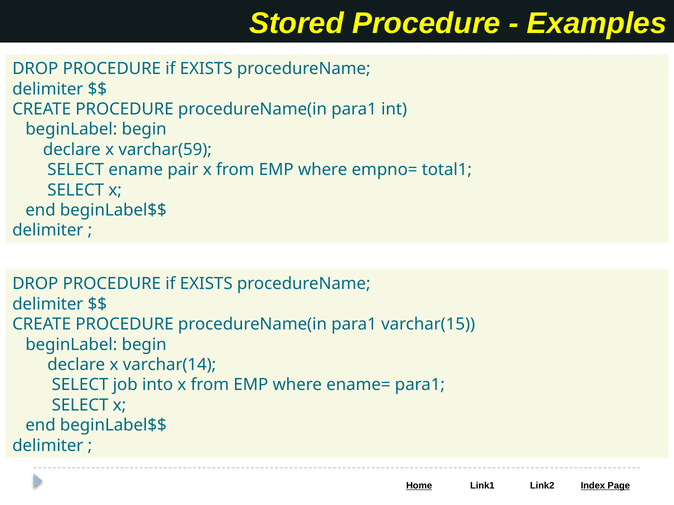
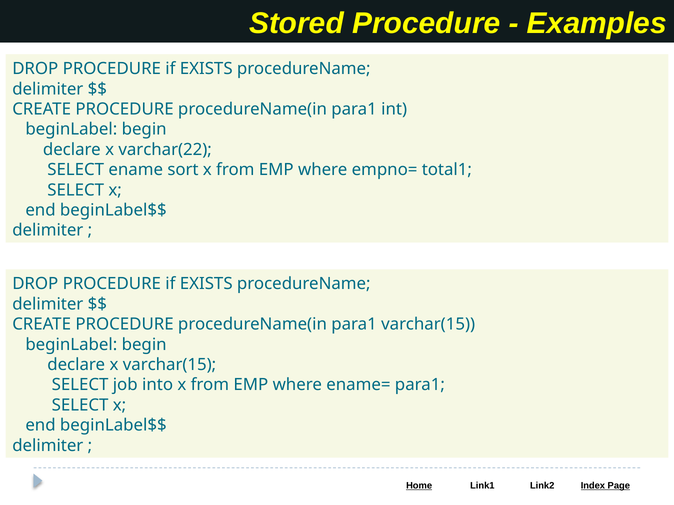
varchar(59: varchar(59 -> varchar(22
pair: pair -> sort
x varchar(14: varchar(14 -> varchar(15
